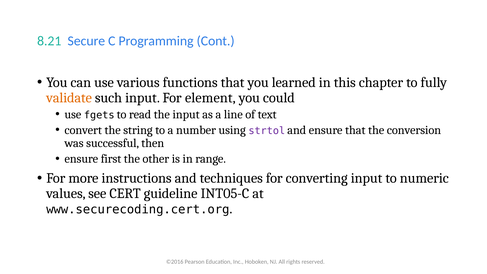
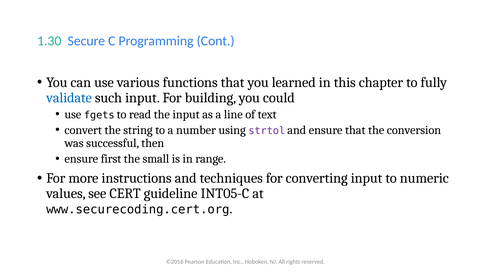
8.21: 8.21 -> 1.30
validate colour: orange -> blue
element: element -> building
other: other -> small
